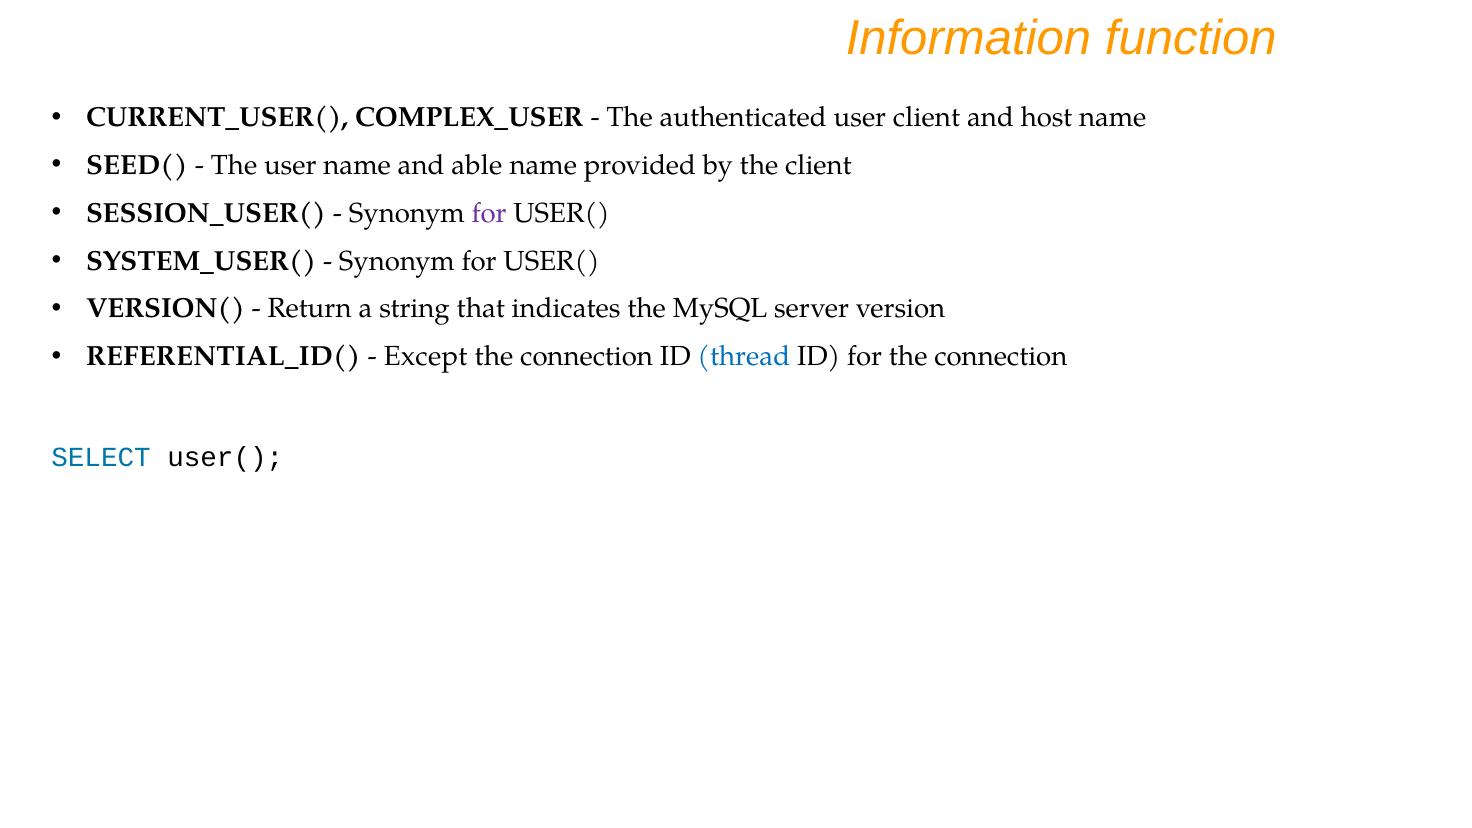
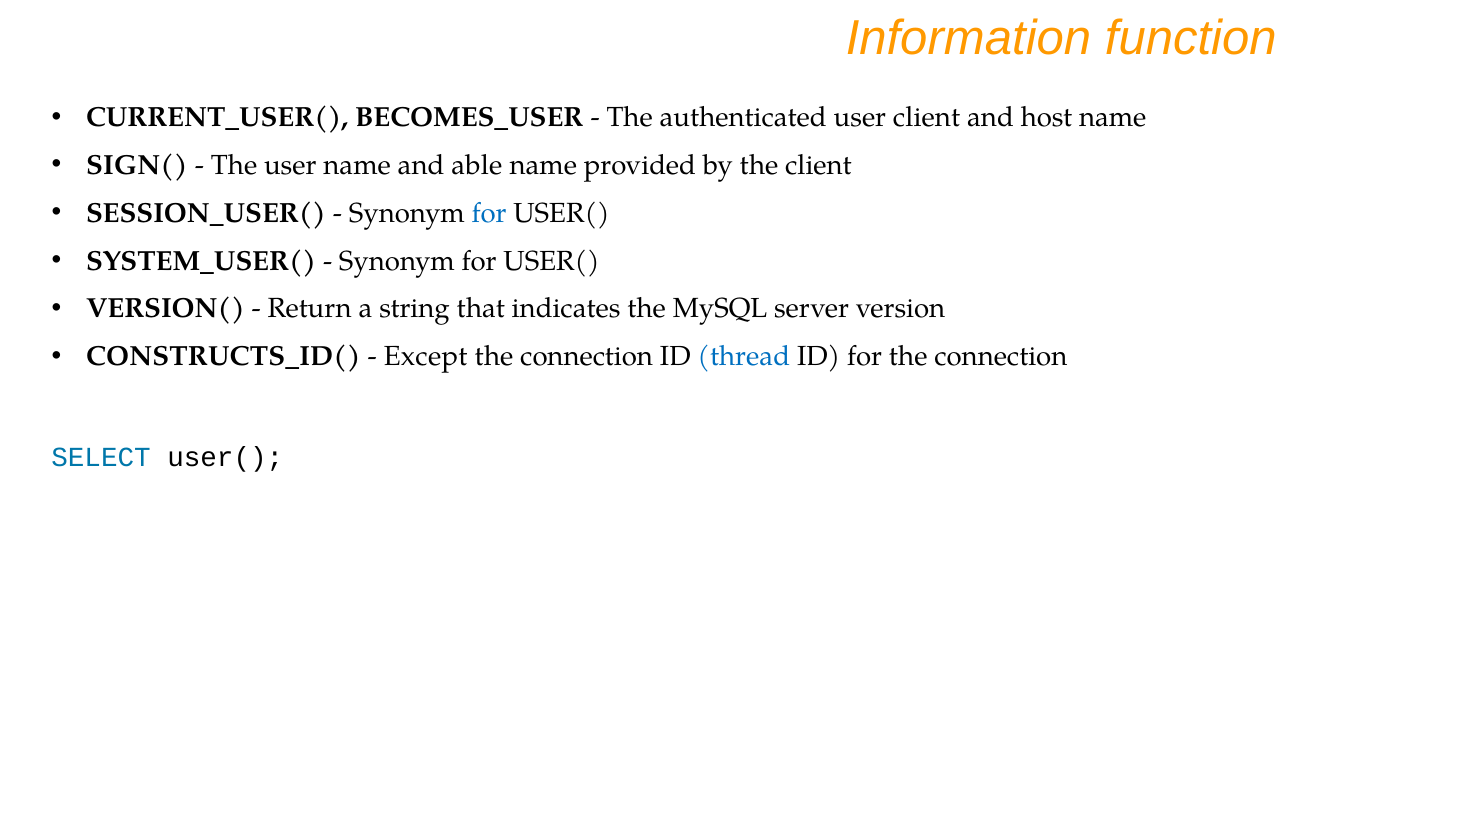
COMPLEX_USER: COMPLEX_USER -> BECOMES_USER
SEED(: SEED( -> SIGN(
for at (489, 213) colour: purple -> blue
REFERENTIAL_ID(: REFERENTIAL_ID( -> CONSTRUCTS_ID(
